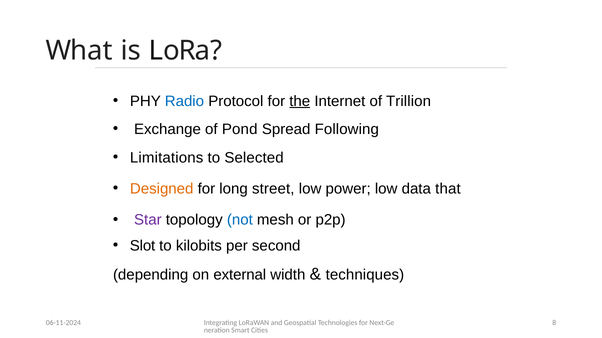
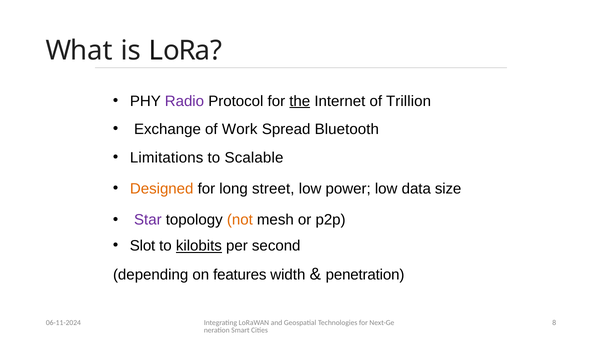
Radio colour: blue -> purple
Pond: Pond -> Work
Following: Following -> Bluetooth
Selected: Selected -> Scalable
that: that -> size
not colour: blue -> orange
kilobits underline: none -> present
external: external -> features
techniques: techniques -> penetration
